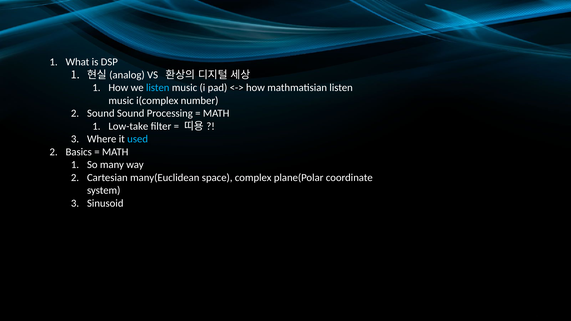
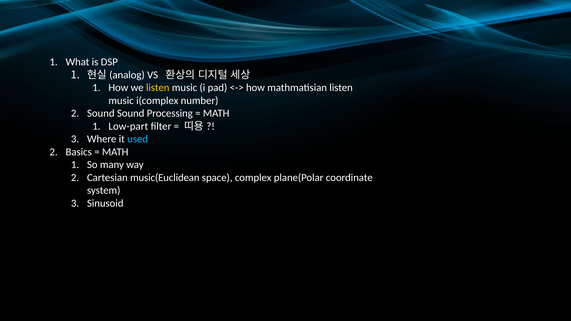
listen at (158, 88) colour: light blue -> yellow
Low-take: Low-take -> Low-part
many(Euclidean: many(Euclidean -> music(Euclidean
